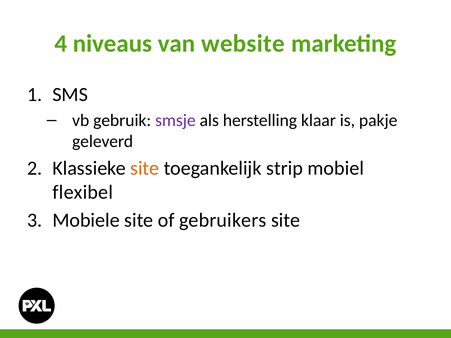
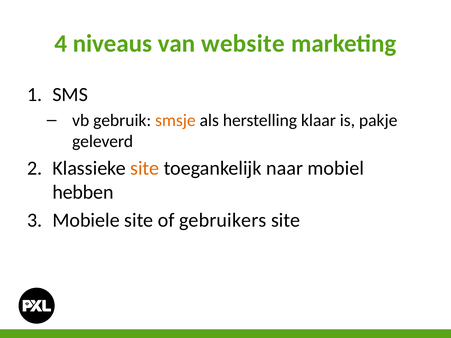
smsje colour: purple -> orange
strip: strip -> naar
flexibel: flexibel -> hebben
